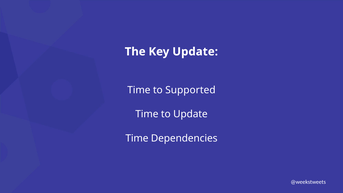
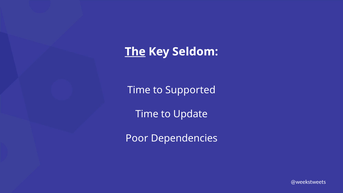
The underline: none -> present
Key Update: Update -> Seldom
Time at (137, 138): Time -> Poor
